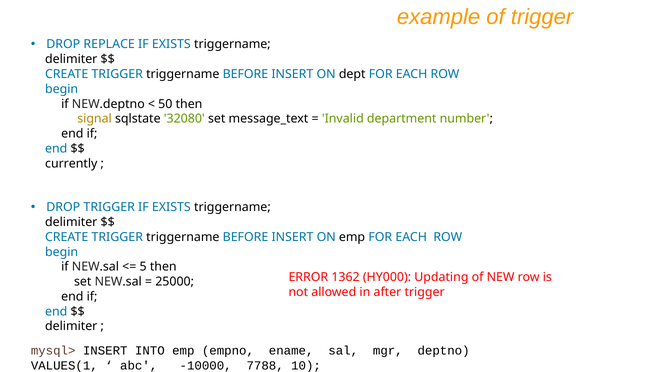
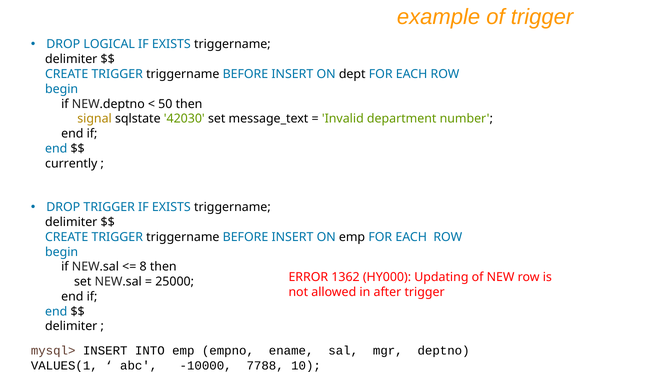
REPLACE: REPLACE -> LOGICAL
32080: 32080 -> 42030
5: 5 -> 8
